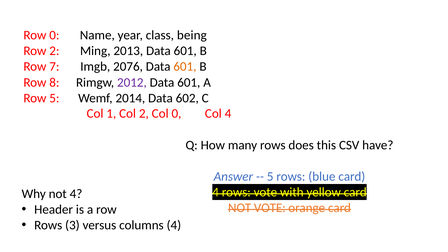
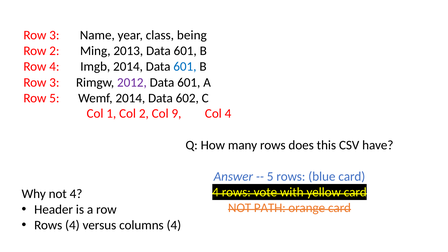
0 at (54, 35): 0 -> 3
Row 7: 7 -> 4
Imgb 2076: 2076 -> 2014
601 at (185, 67) colour: orange -> blue
8 at (54, 82): 8 -> 3
Col 0: 0 -> 9
NOT VOTE: VOTE -> PATH
Rows 3: 3 -> 4
